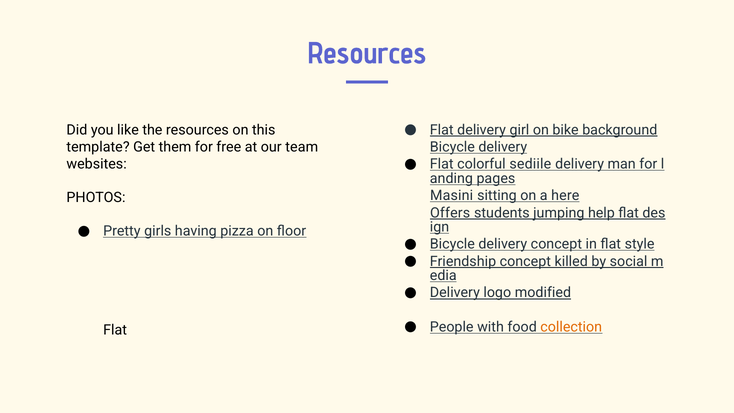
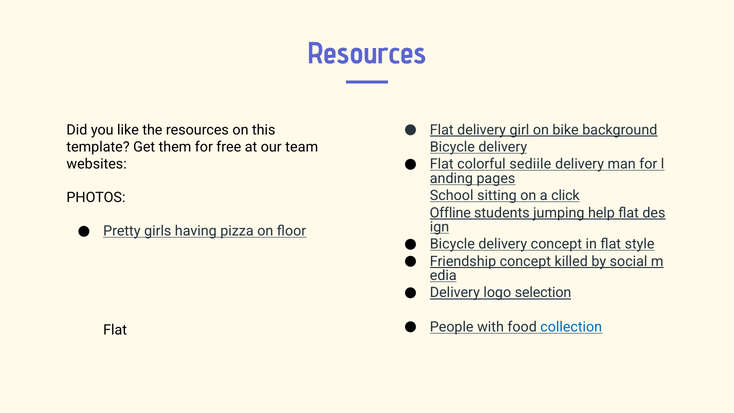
Masini: Masini -> School
here: here -> click
Offers: Offers -> Offline
modified: modified -> selection
collection colour: orange -> blue
